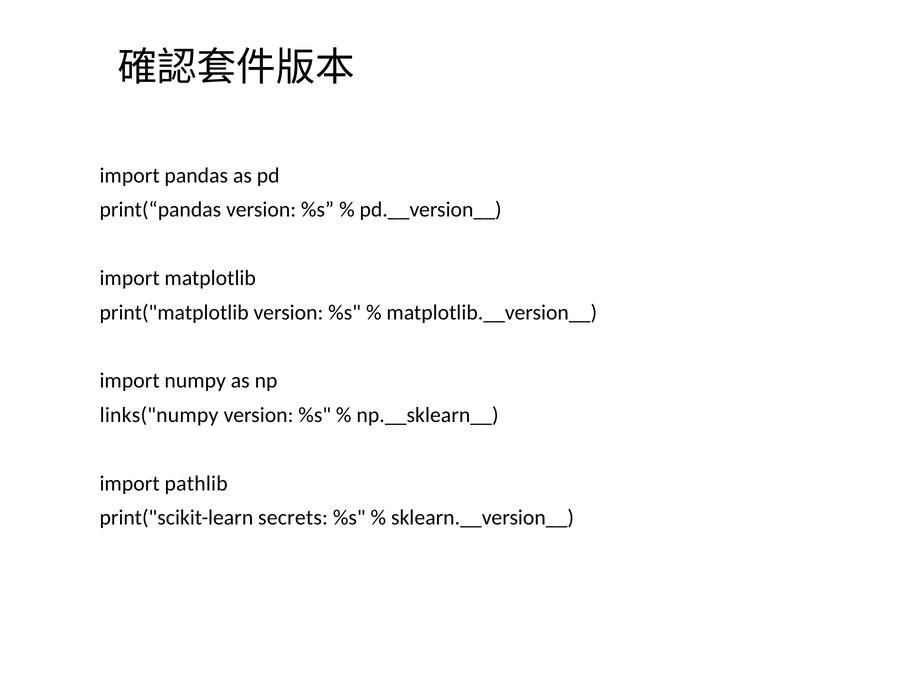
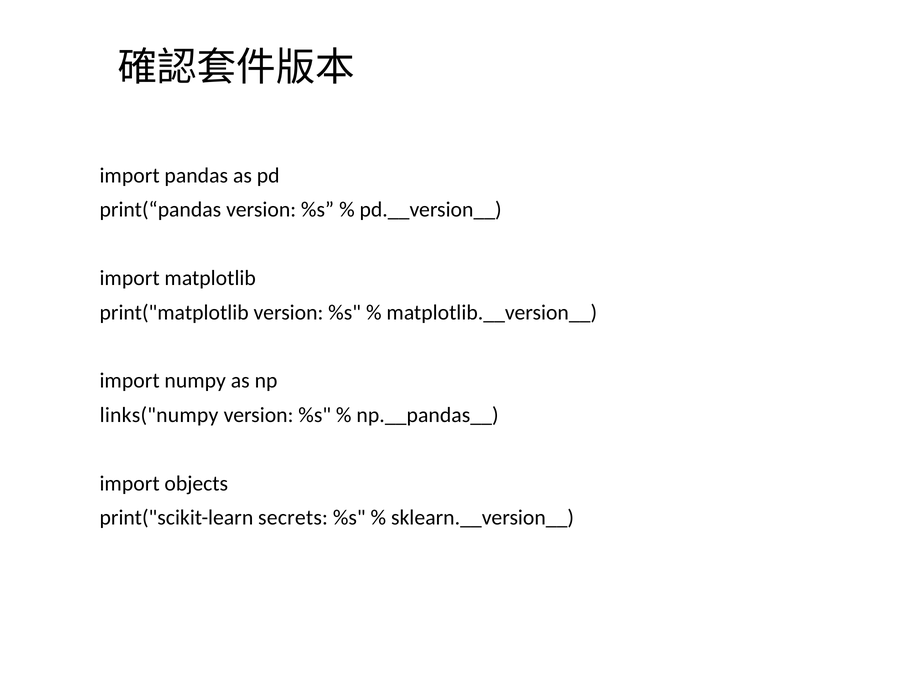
np.__sklearn__: np.__sklearn__ -> np.__pandas__
pathlib: pathlib -> objects
